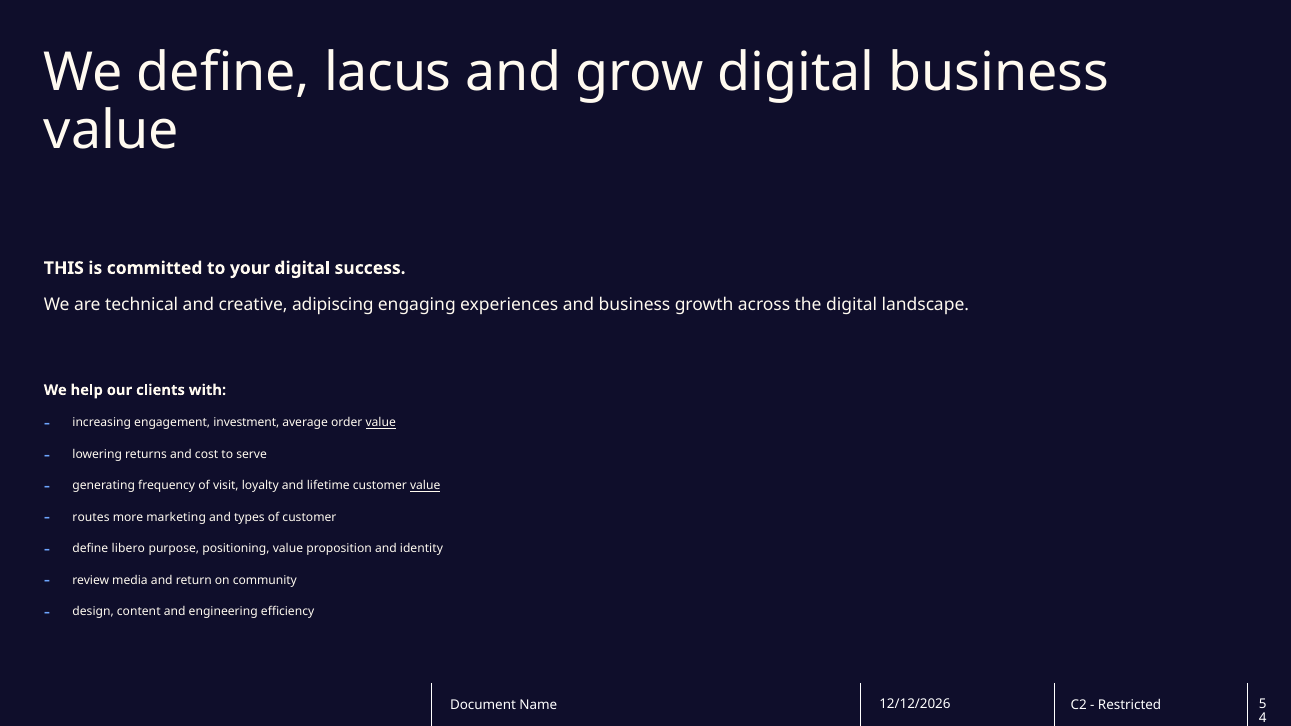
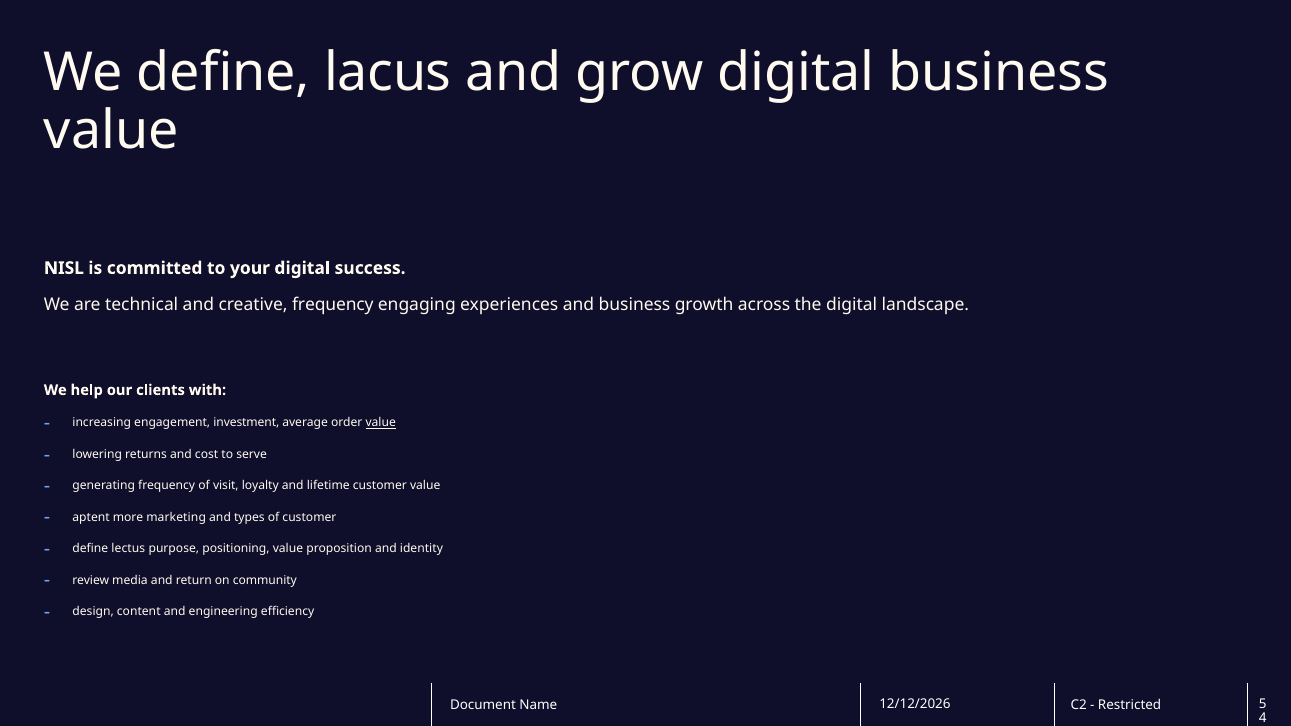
THIS: THIS -> NISL
creative adipiscing: adipiscing -> frequency
value at (425, 486) underline: present -> none
routes: routes -> aptent
libero: libero -> lectus
